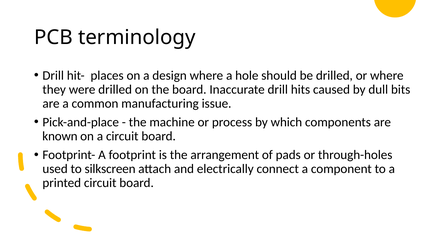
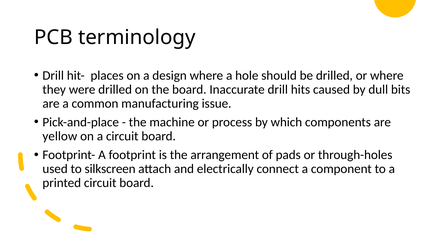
known: known -> yellow
